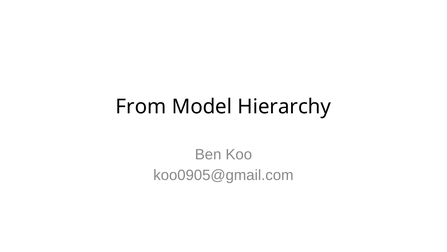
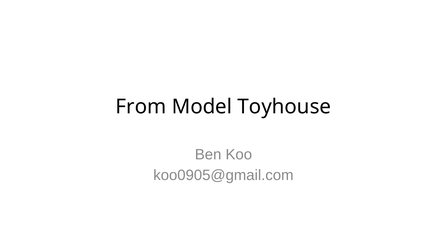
Hierarchy: Hierarchy -> Toyhouse
